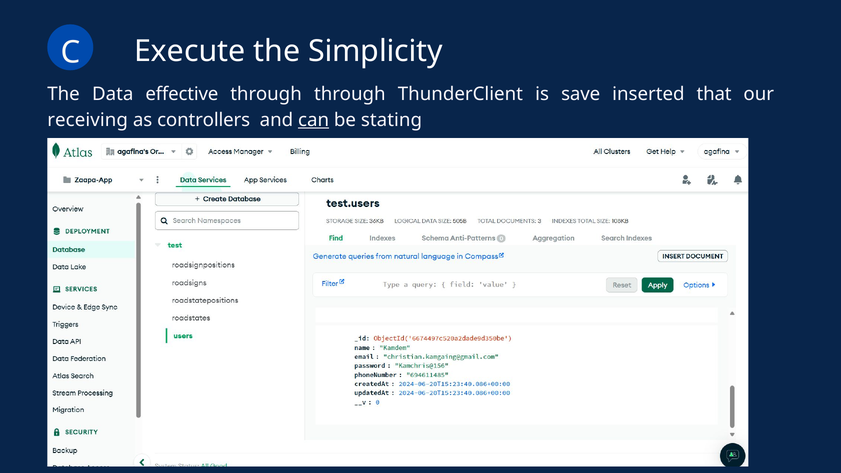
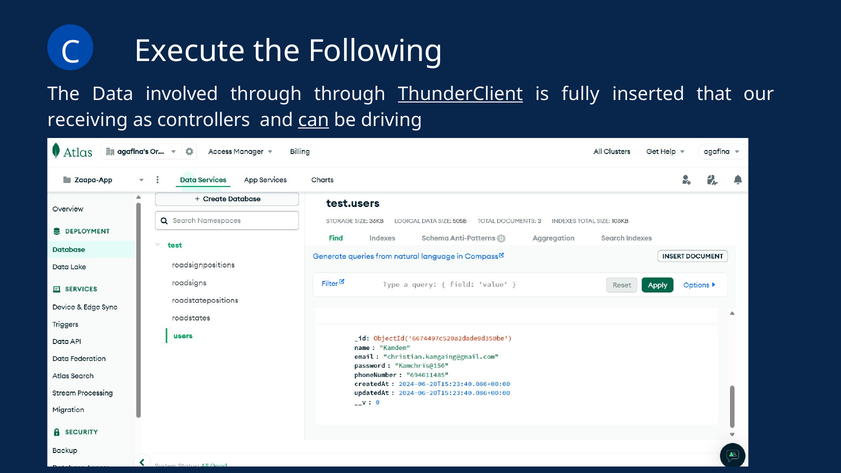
Simplicity: Simplicity -> Following
effective: effective -> involved
ThunderClient underline: none -> present
save: save -> fully
stating: stating -> driving
